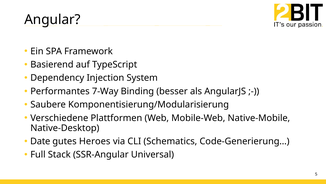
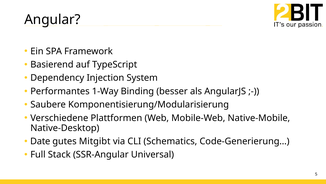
7-Way: 7-Way -> 1-Way
Heroes: Heroes -> Mitgibt
